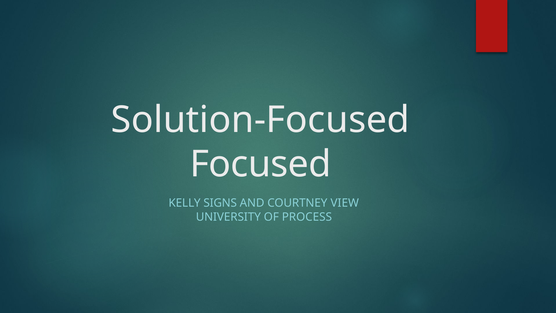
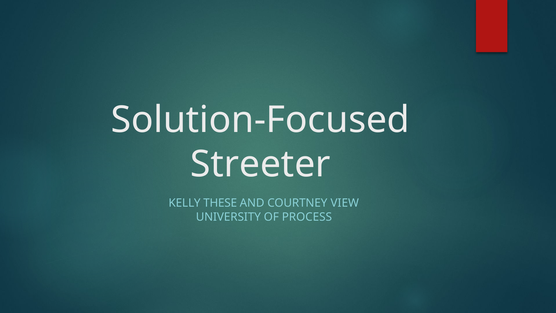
Focused: Focused -> Streeter
SIGNS: SIGNS -> THESE
